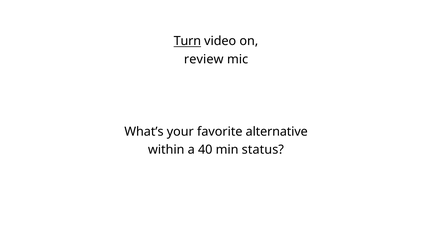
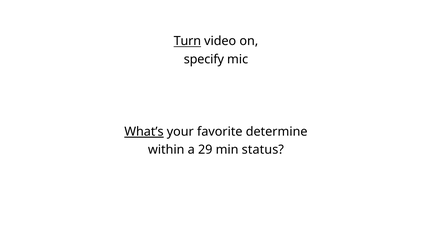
review: review -> specify
What’s underline: none -> present
alternative: alternative -> determine
40: 40 -> 29
